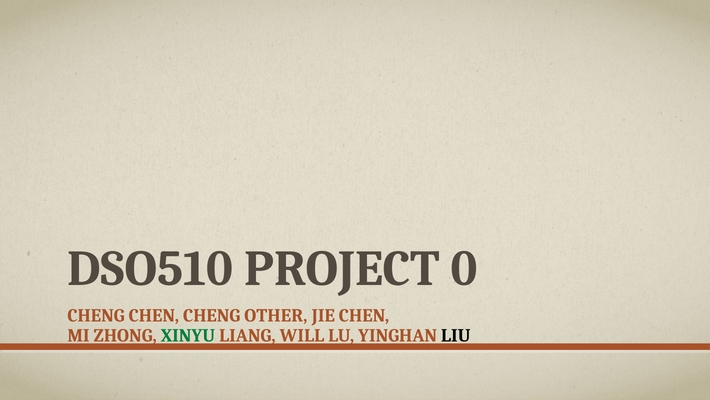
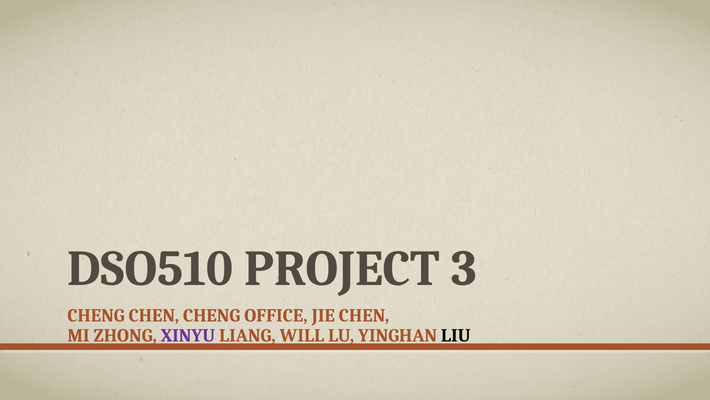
0: 0 -> 3
OTHER: OTHER -> OFFICE
XINYU colour: green -> purple
